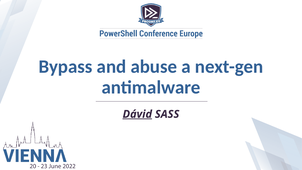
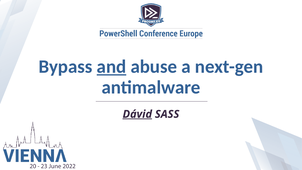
and underline: none -> present
